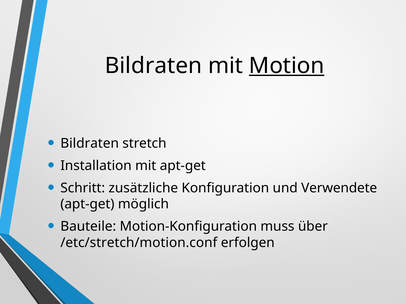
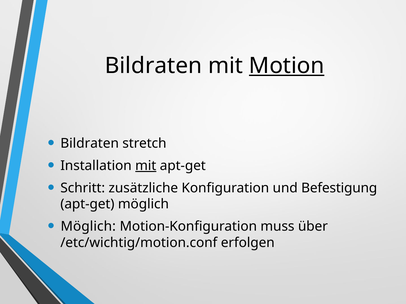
mit at (146, 166) underline: none -> present
Verwendete: Verwendete -> Befestigung
Bauteile at (88, 227): Bauteile -> Möglich
/etc/stretch/motion.conf: /etc/stretch/motion.conf -> /etc/wichtig/motion.conf
